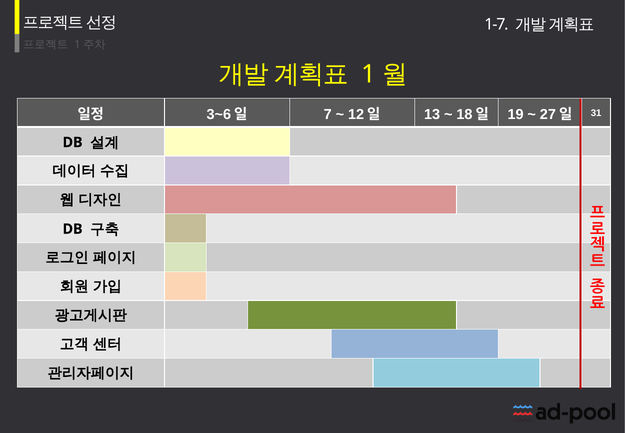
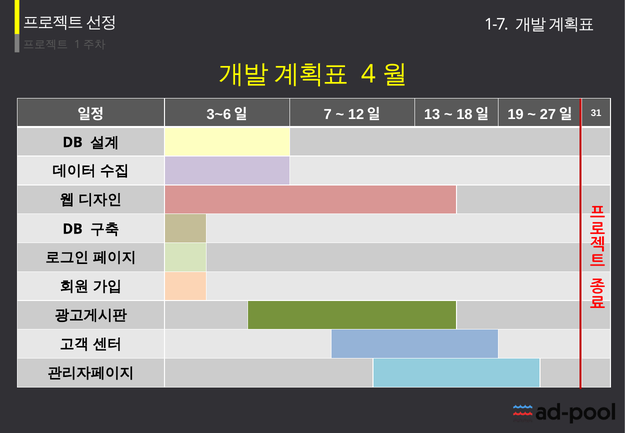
1: 1 -> 4
